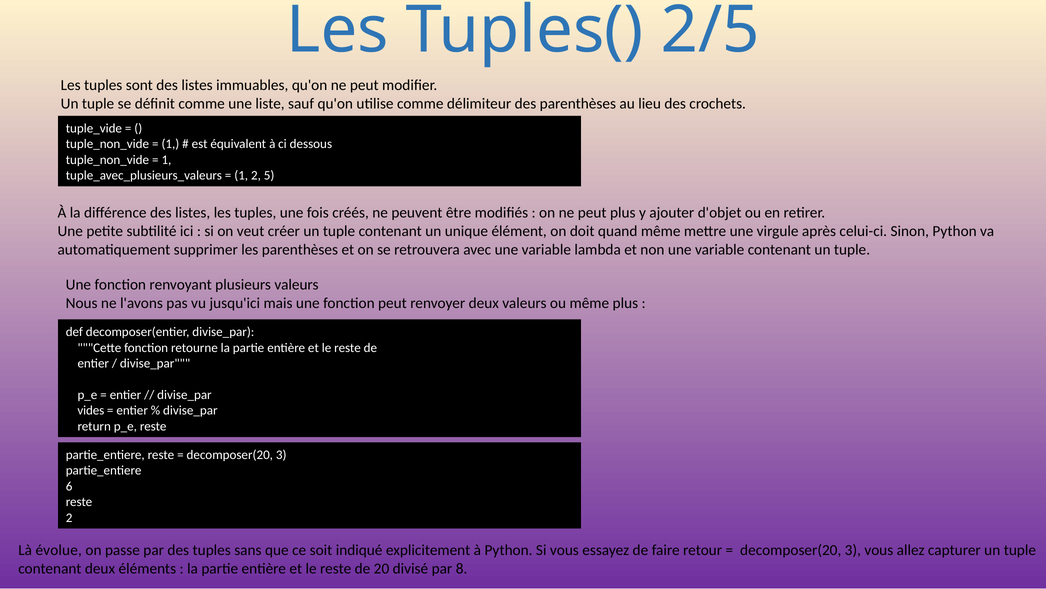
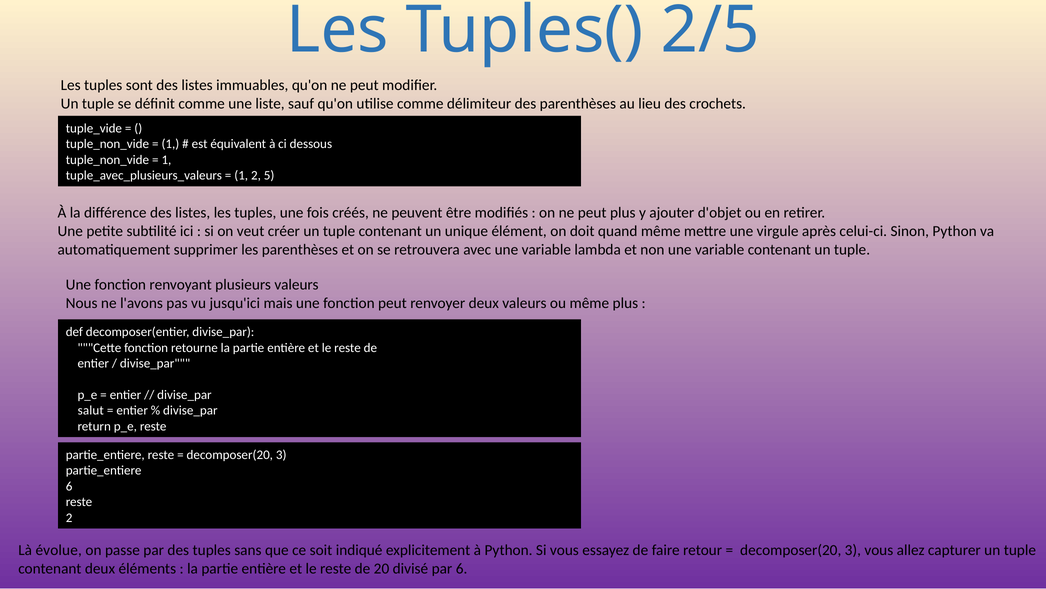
vides: vides -> salut
par 8: 8 -> 6
